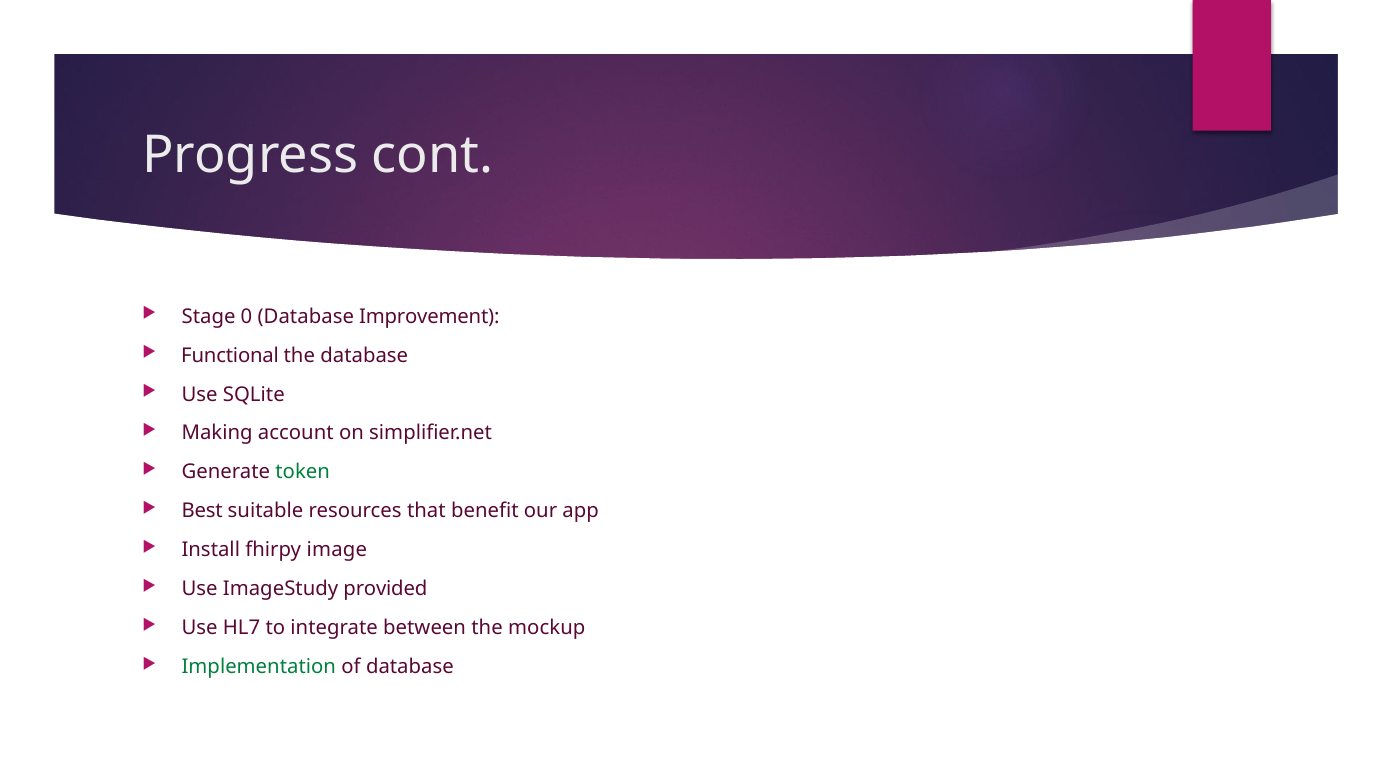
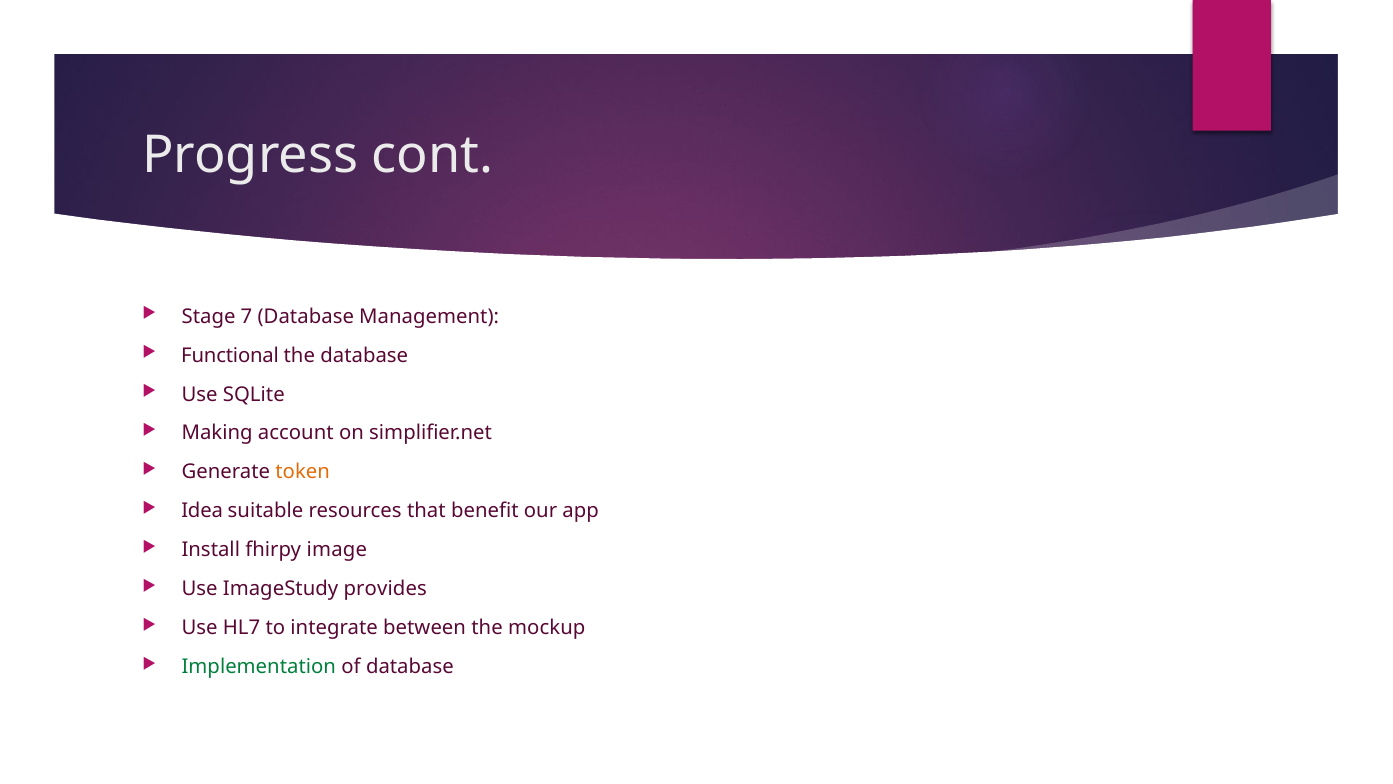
0: 0 -> 7
Improvement: Improvement -> Management
token colour: green -> orange
Best: Best -> Idea
provided: provided -> provides
